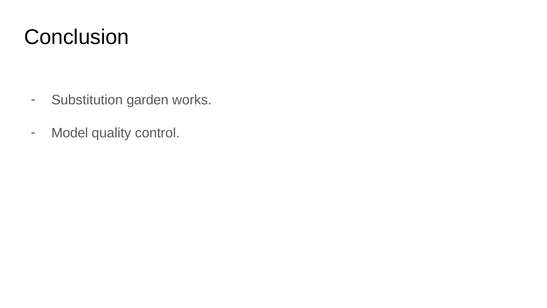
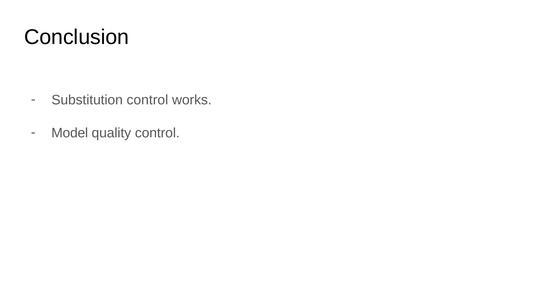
Substitution garden: garden -> control
